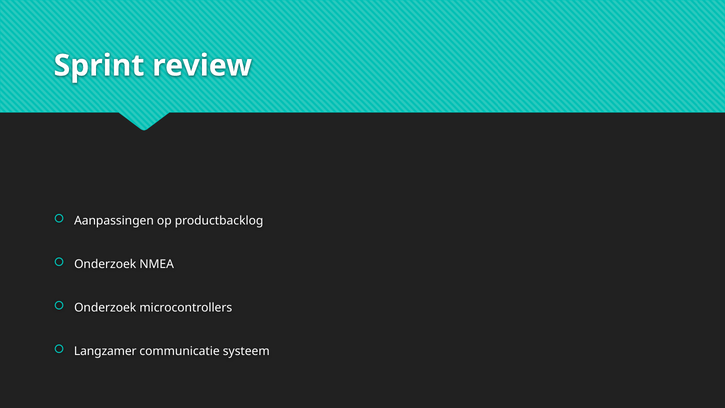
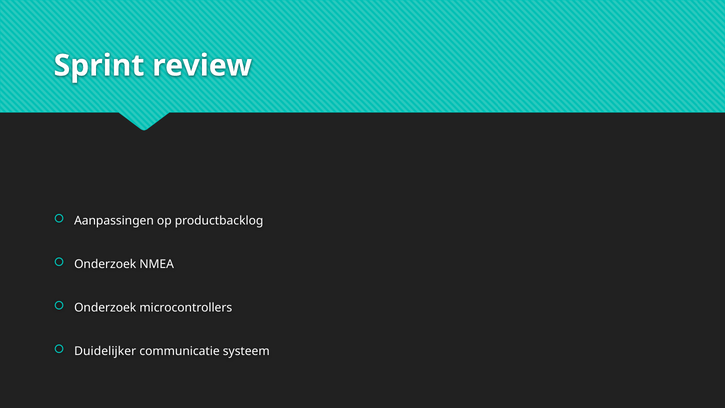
Langzamer: Langzamer -> Duidelijker
